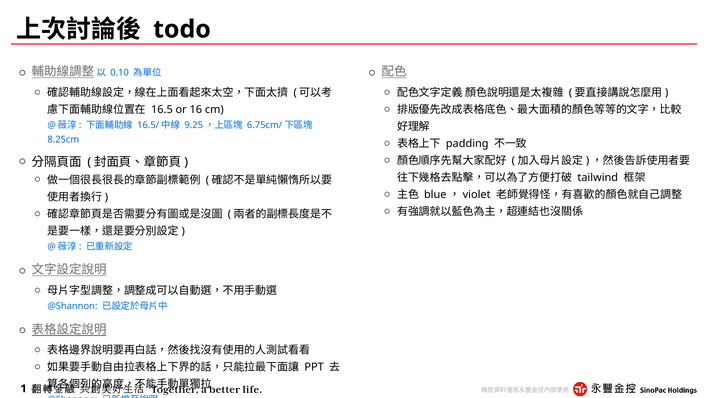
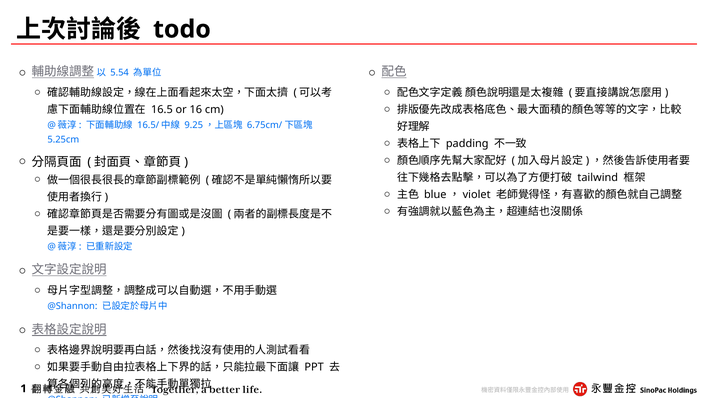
0.10: 0.10 -> 5.54
8.25cm: 8.25cm -> 5.25cm
